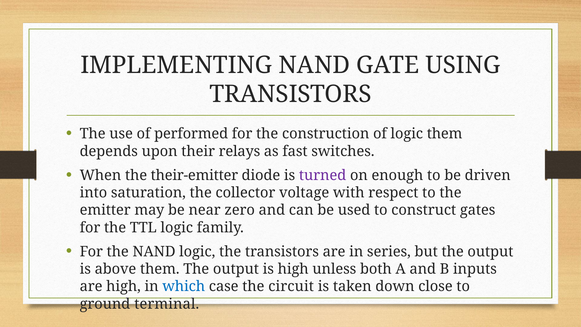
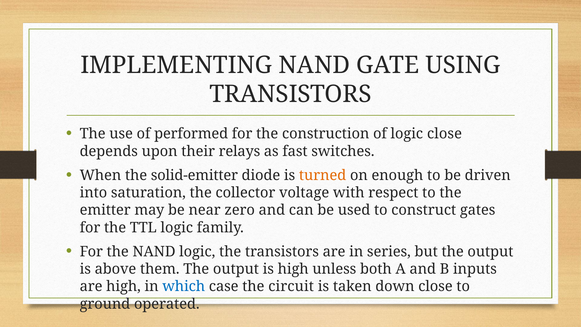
logic them: them -> close
their-emitter: their-emitter -> solid-emitter
turned colour: purple -> orange
terminal: terminal -> operated
